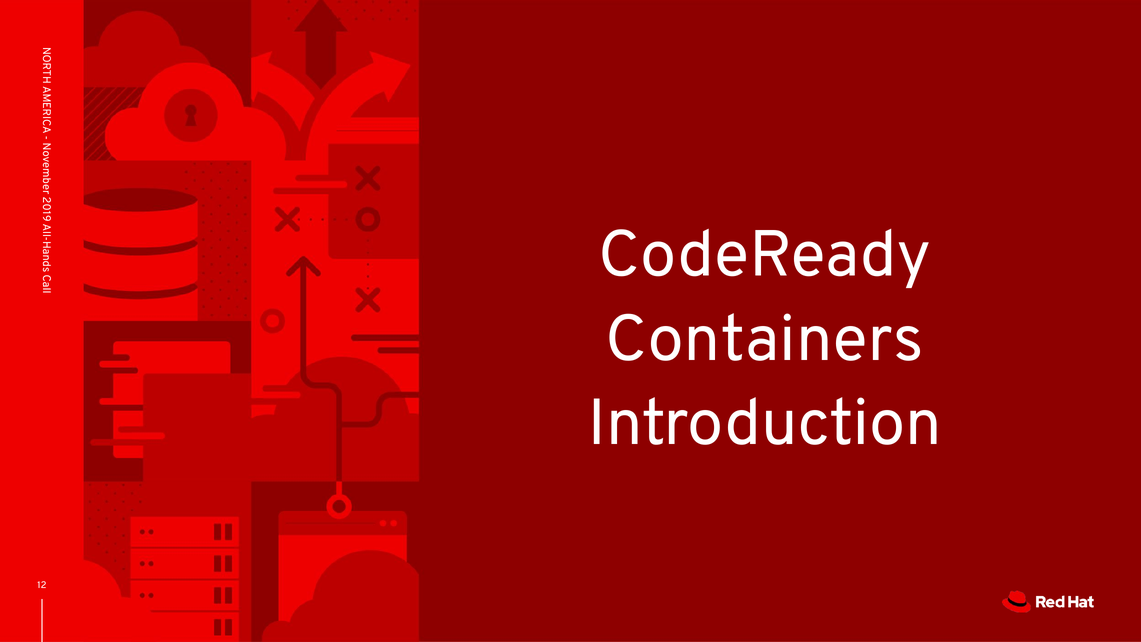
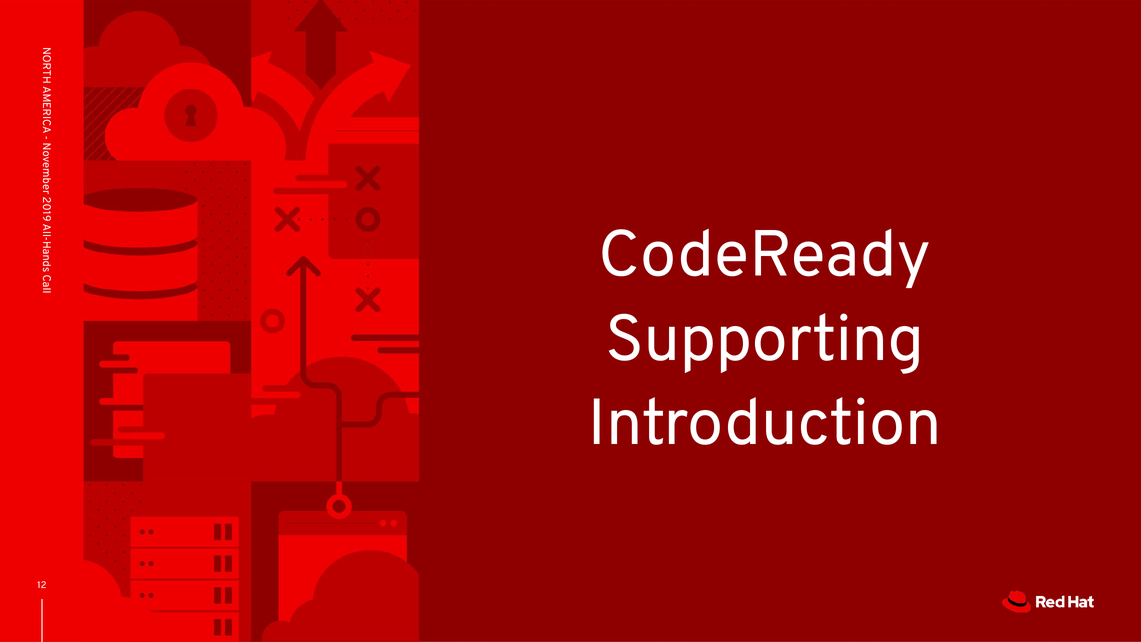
Containers: Containers -> Supporting
